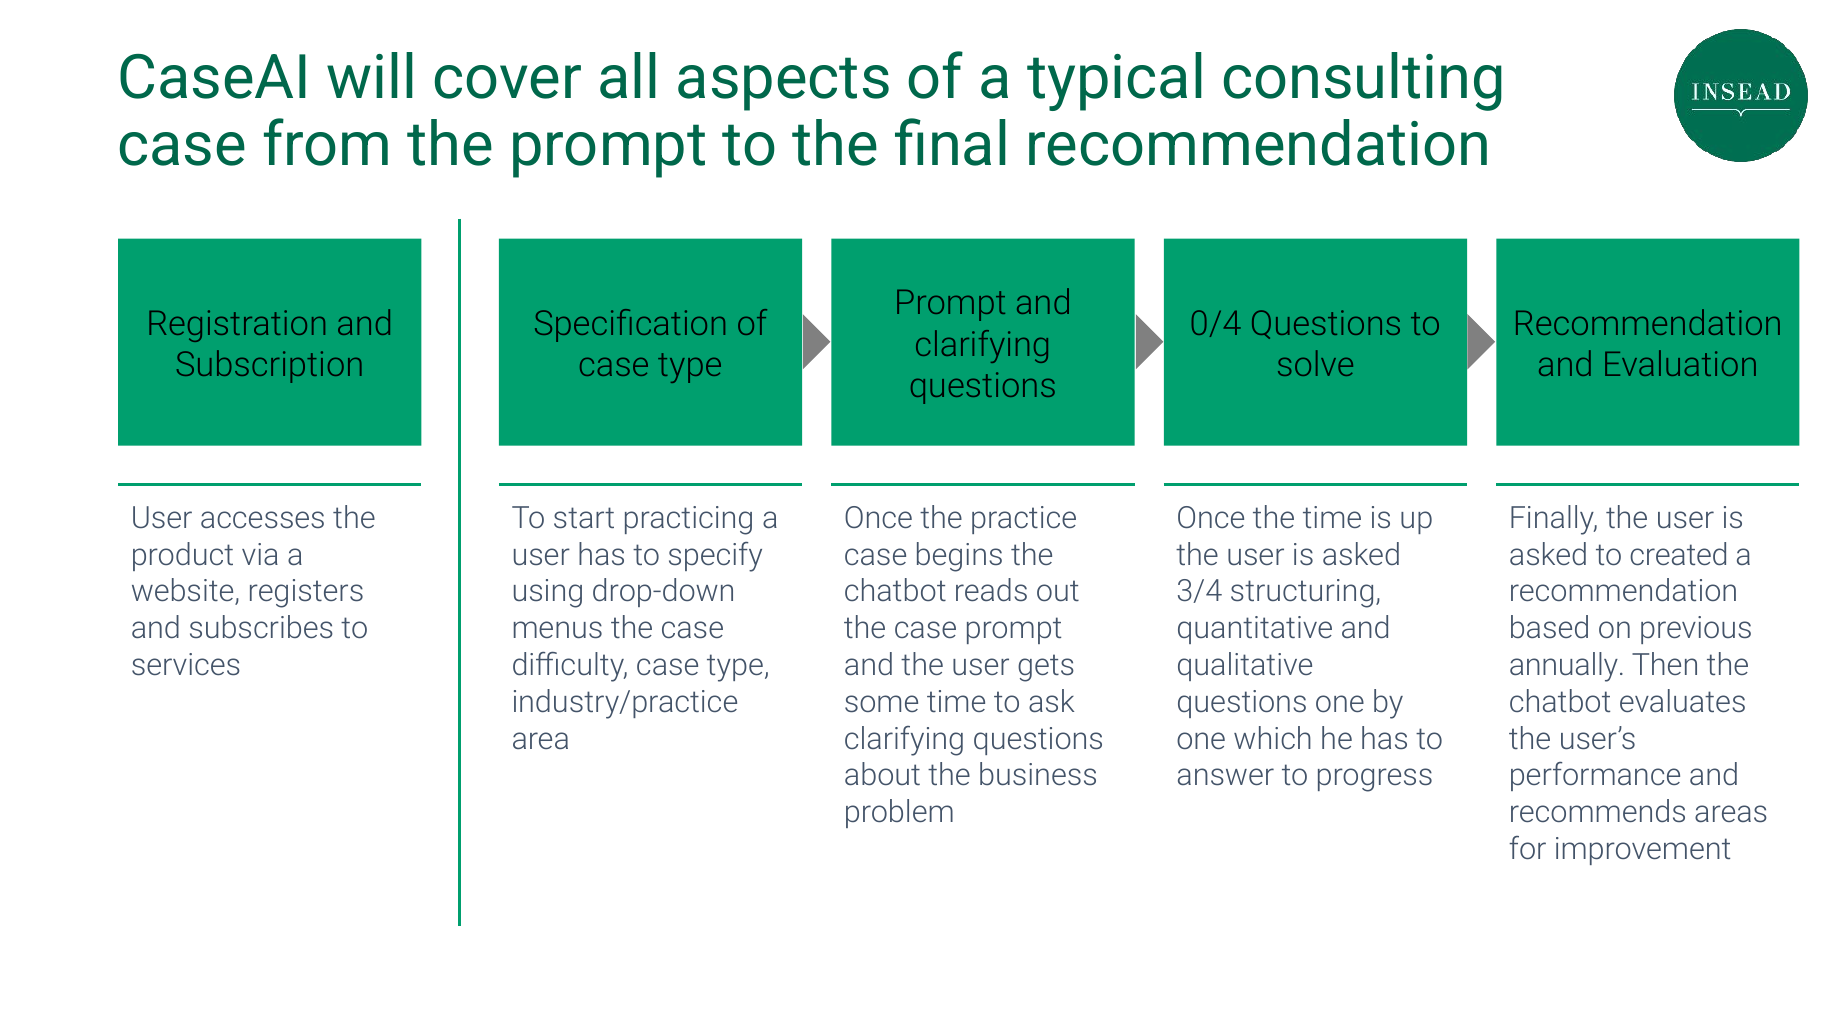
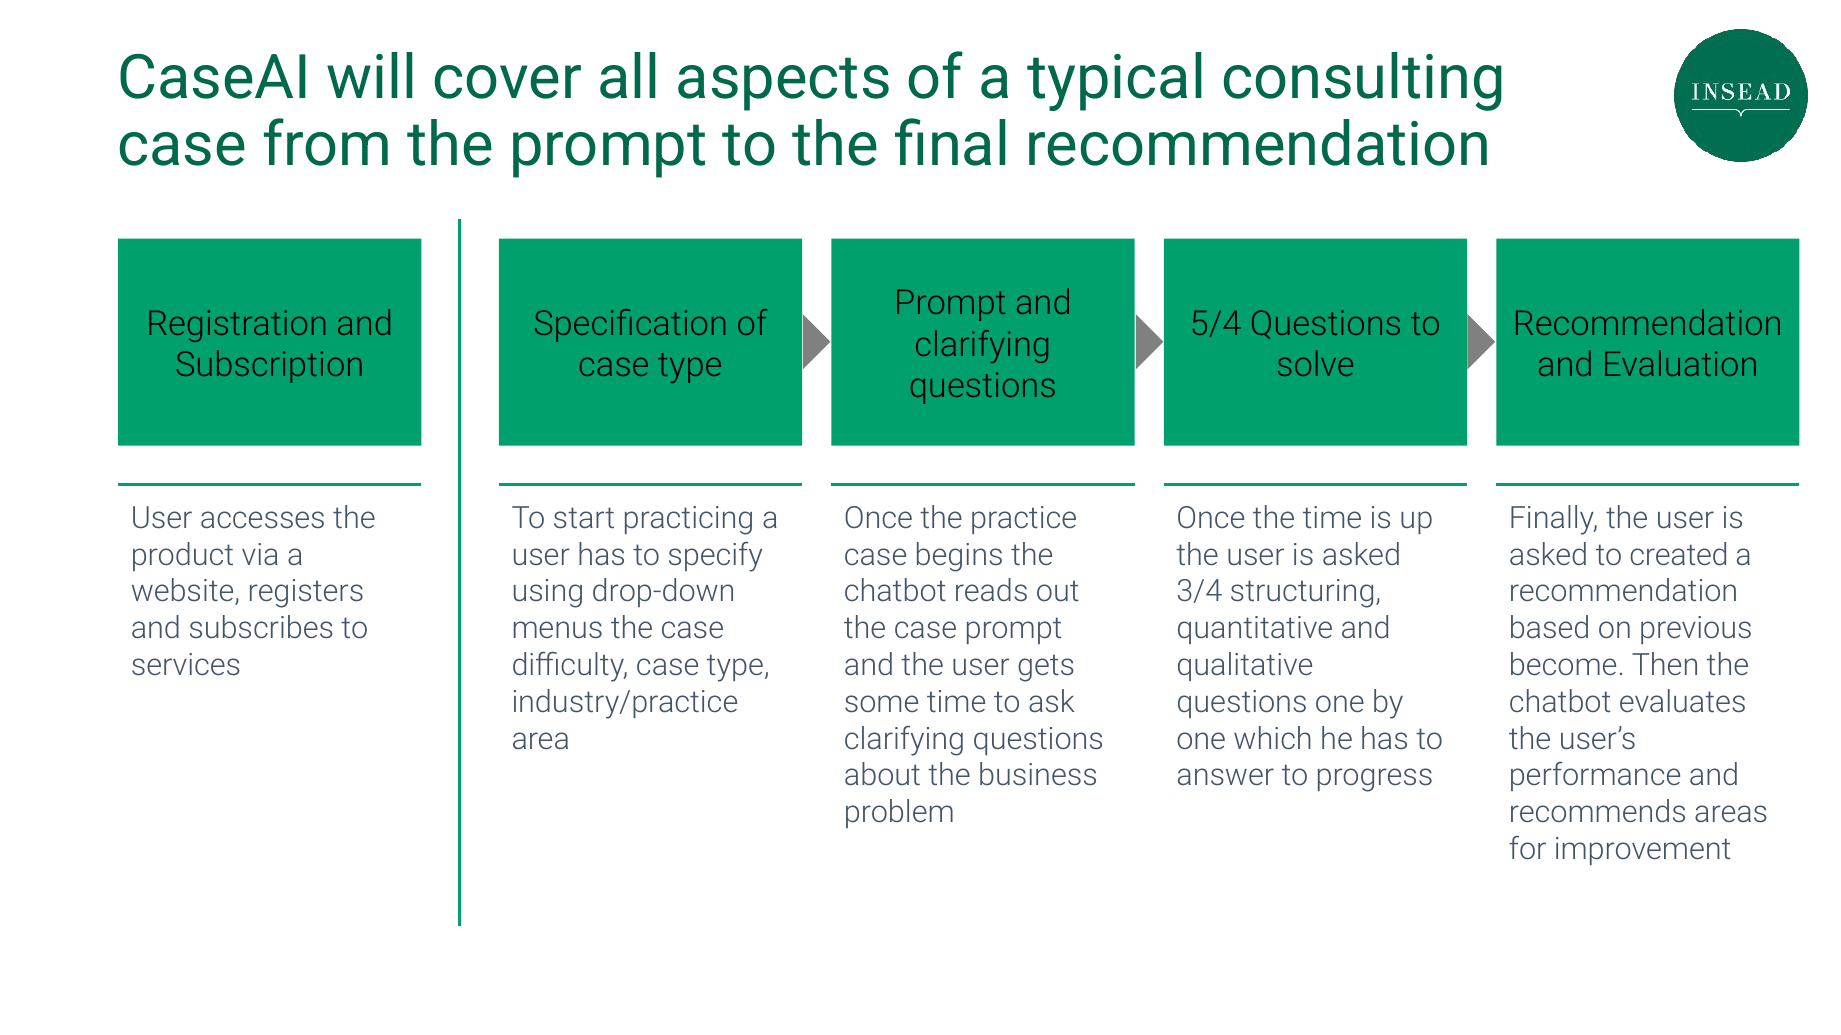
0/4: 0/4 -> 5/4
annually: annually -> become
